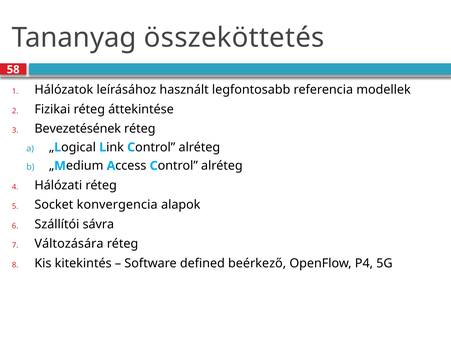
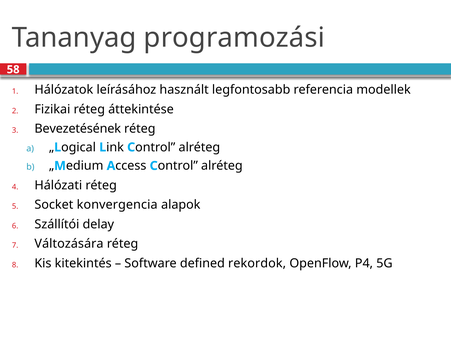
összeköttetés: összeköttetés -> programozási
sávra: sávra -> delay
beérkező: beérkező -> rekordok
